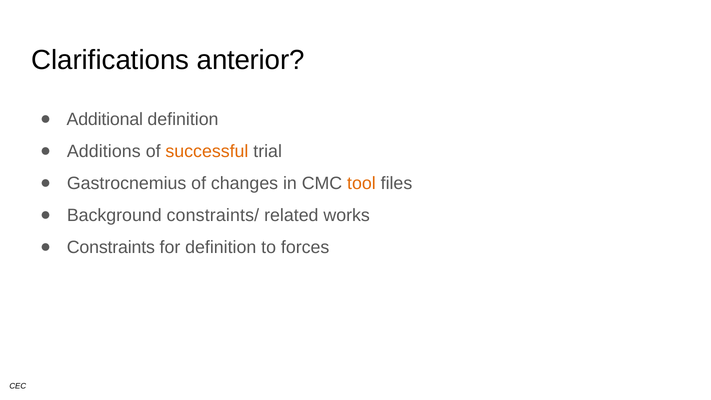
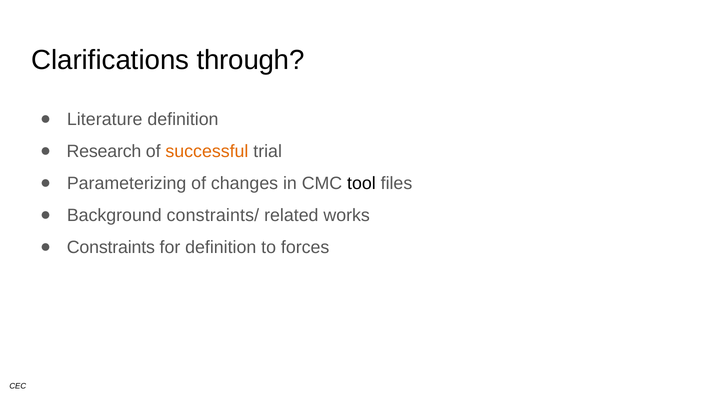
anterior: anterior -> through
Additional: Additional -> Literature
Additions: Additions -> Research
Gastrocnemius: Gastrocnemius -> Parameterizing
tool colour: orange -> black
